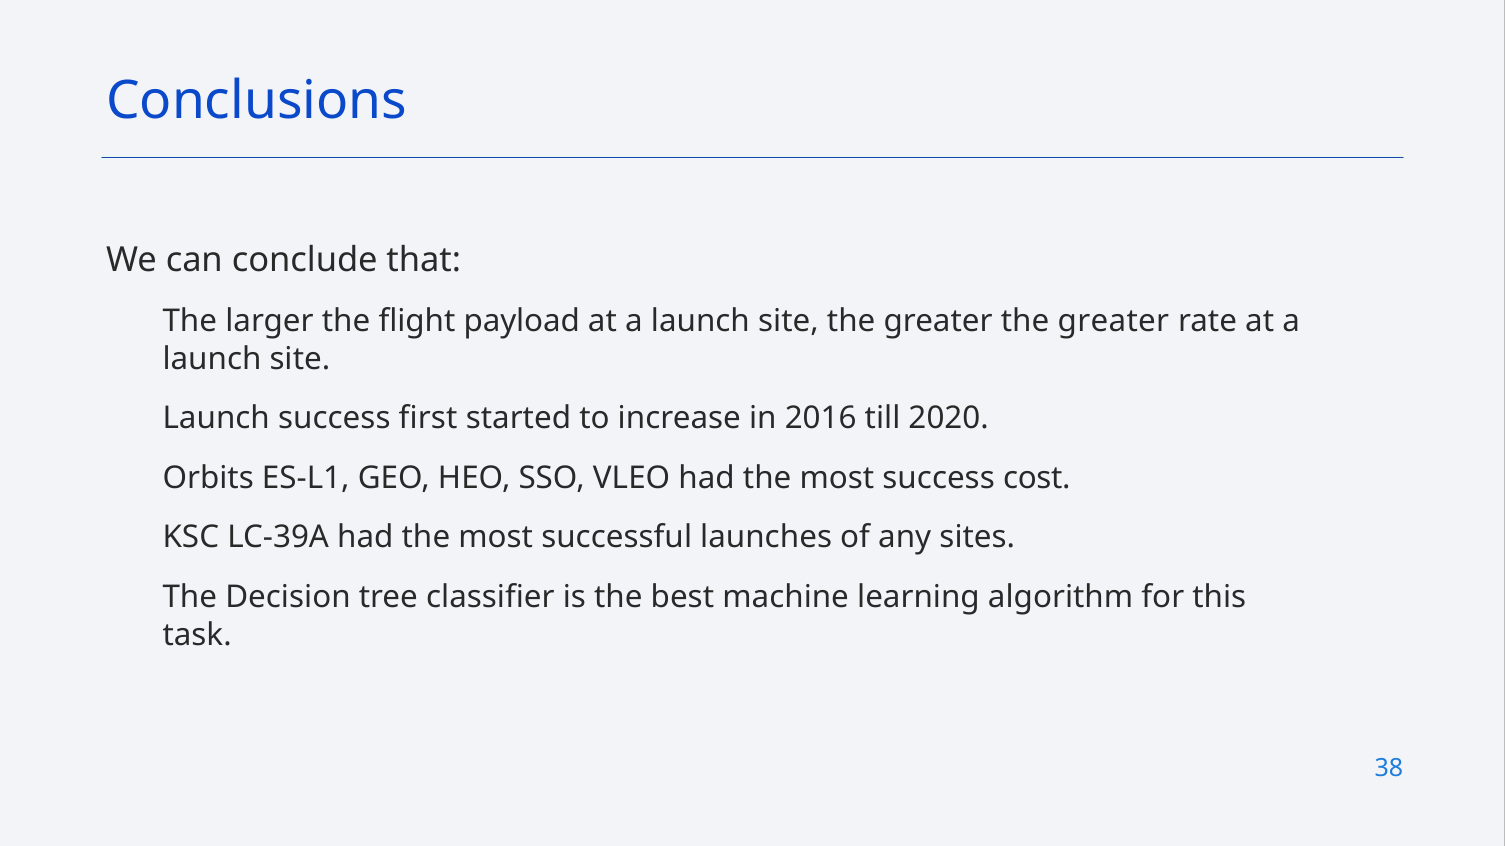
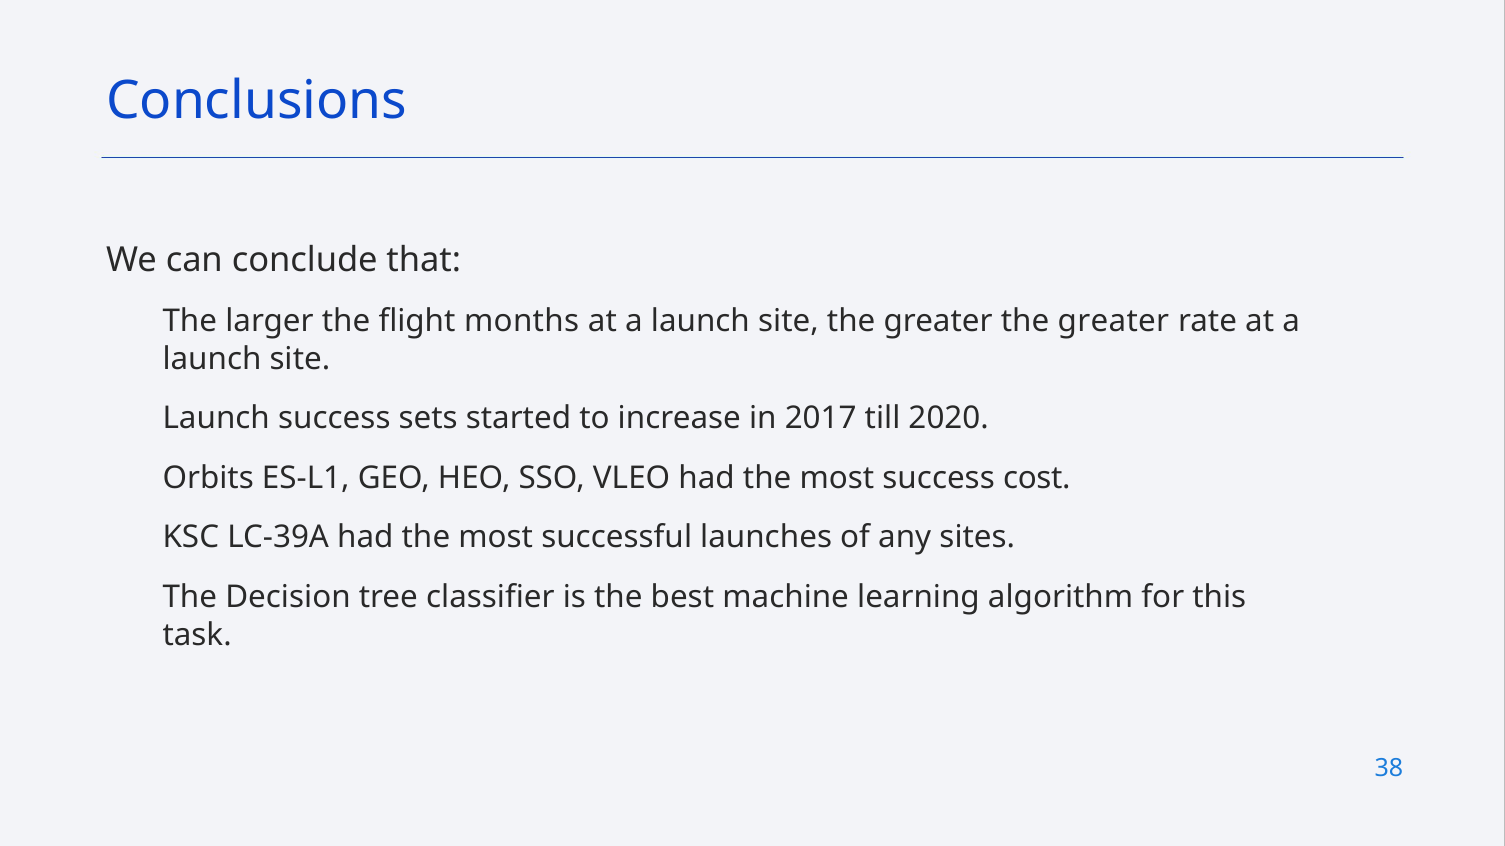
payload: payload -> months
first: first -> sets
2016: 2016 -> 2017
